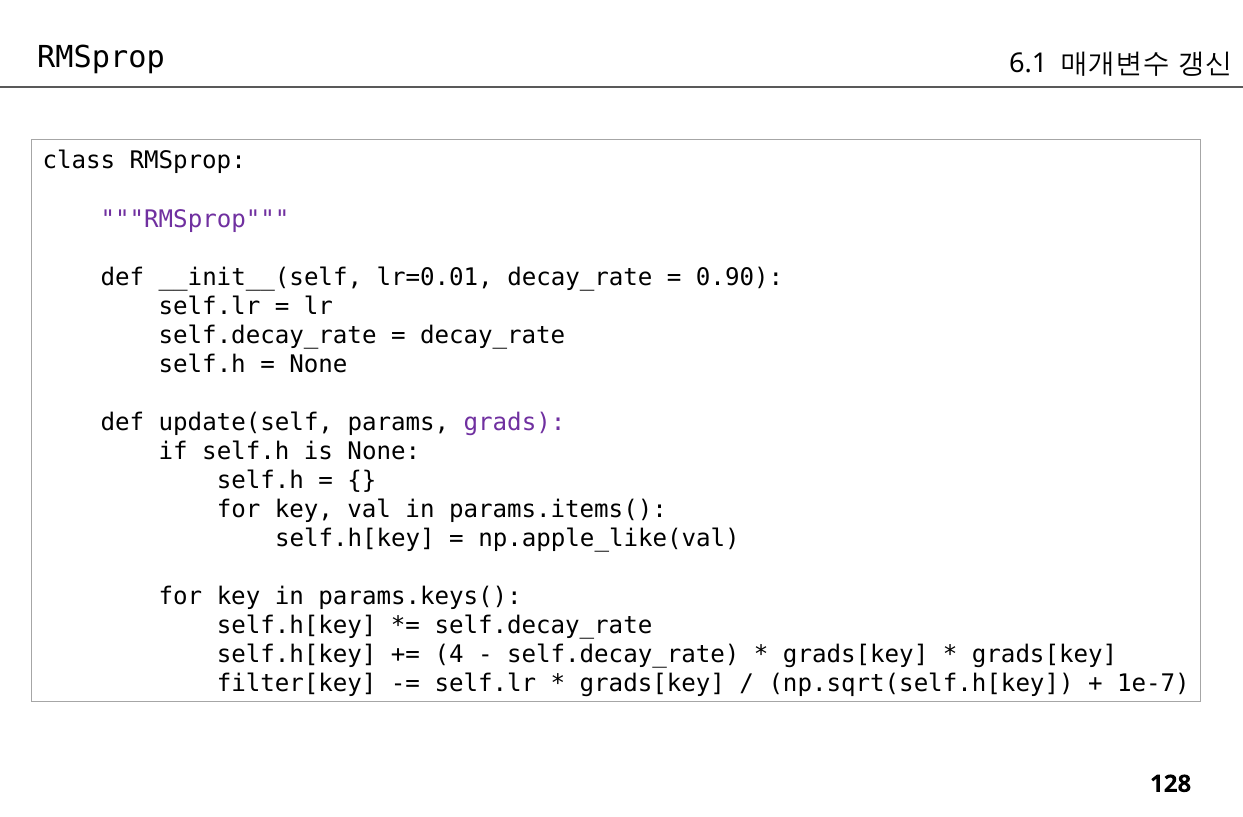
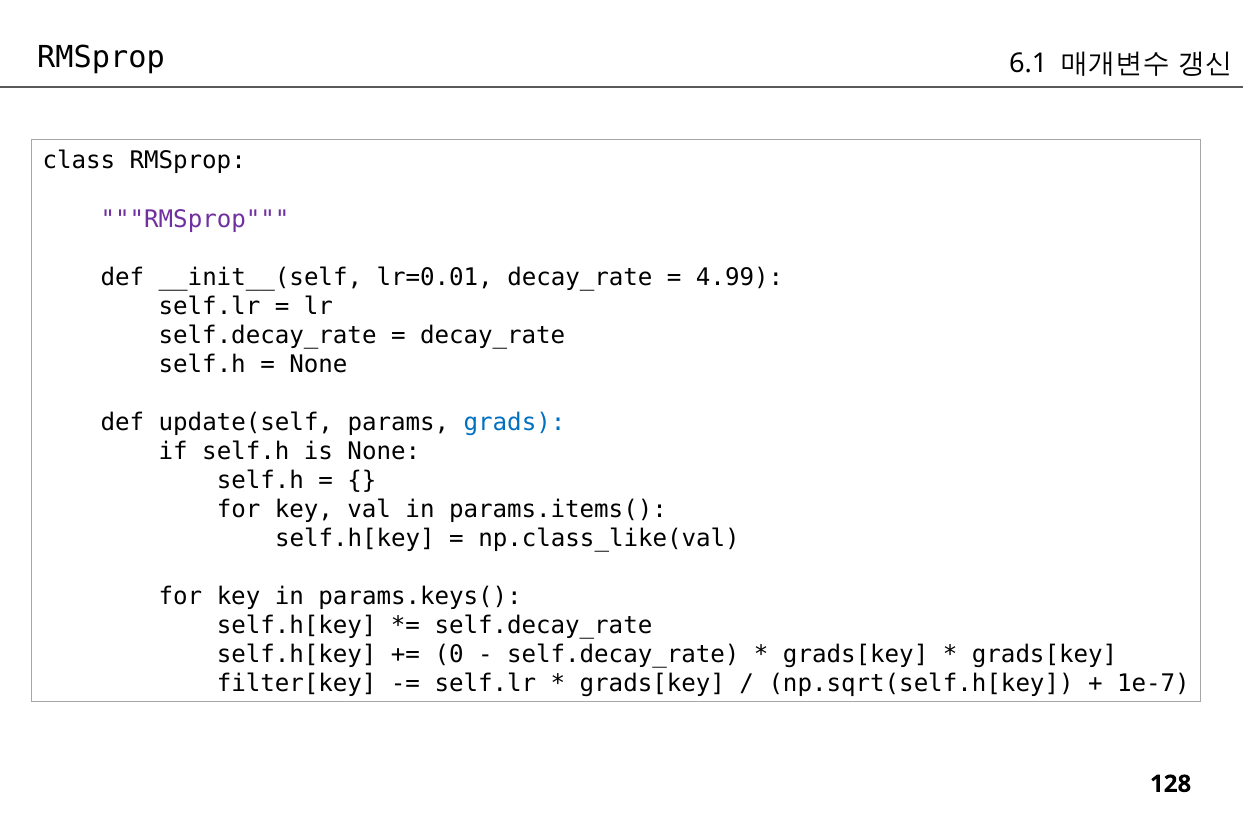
0.90: 0.90 -> 4.99
grads colour: purple -> blue
np.apple_like(val: np.apple_like(val -> np.class_like(val
4: 4 -> 0
